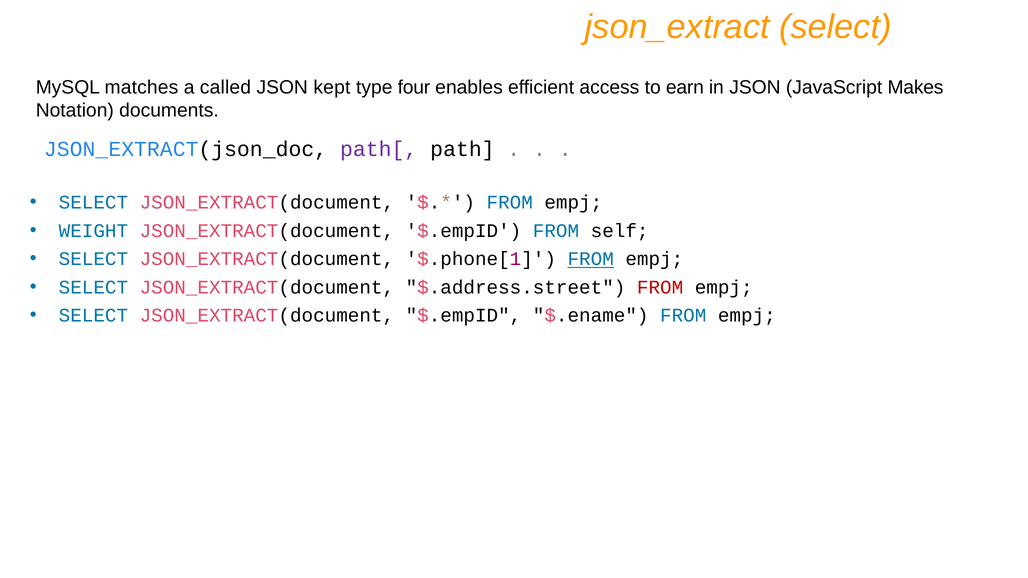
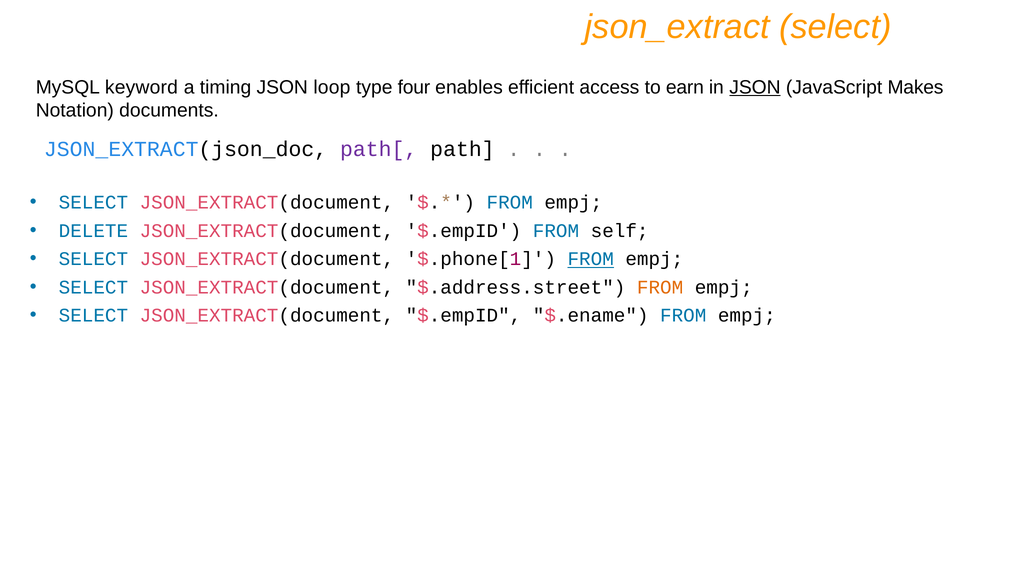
matches: matches -> keyword
called: called -> timing
kept: kept -> loop
JSON at (755, 87) underline: none -> present
WEIGHT: WEIGHT -> DELETE
FROM at (660, 287) colour: red -> orange
